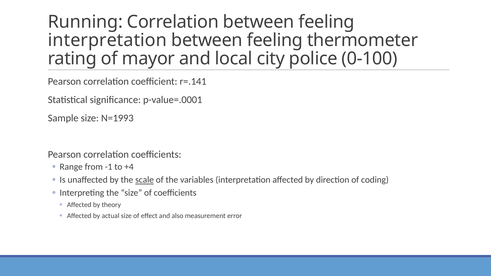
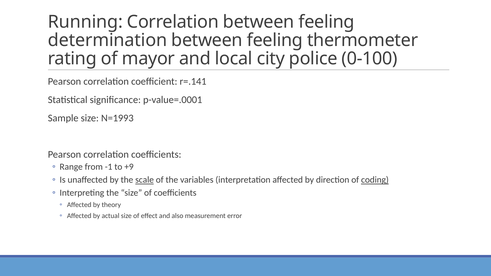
interpretation at (107, 40): interpretation -> determination
+4: +4 -> +9
coding underline: none -> present
